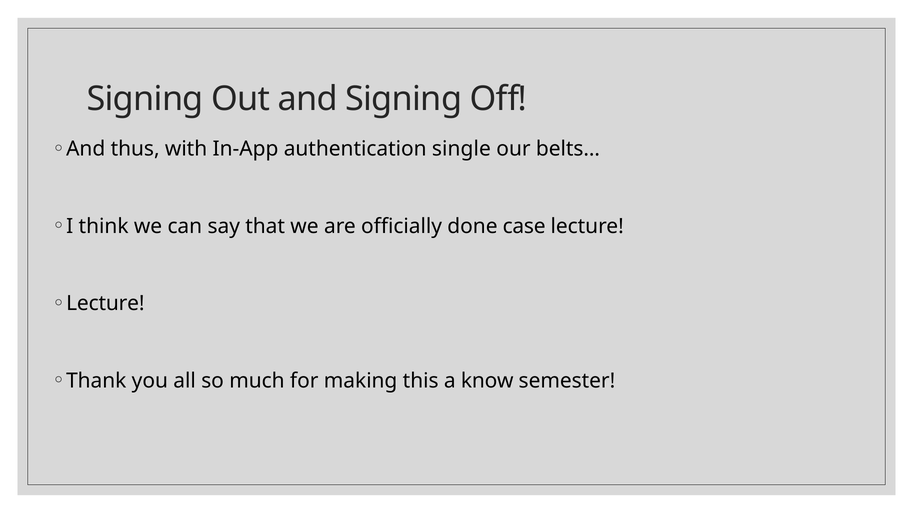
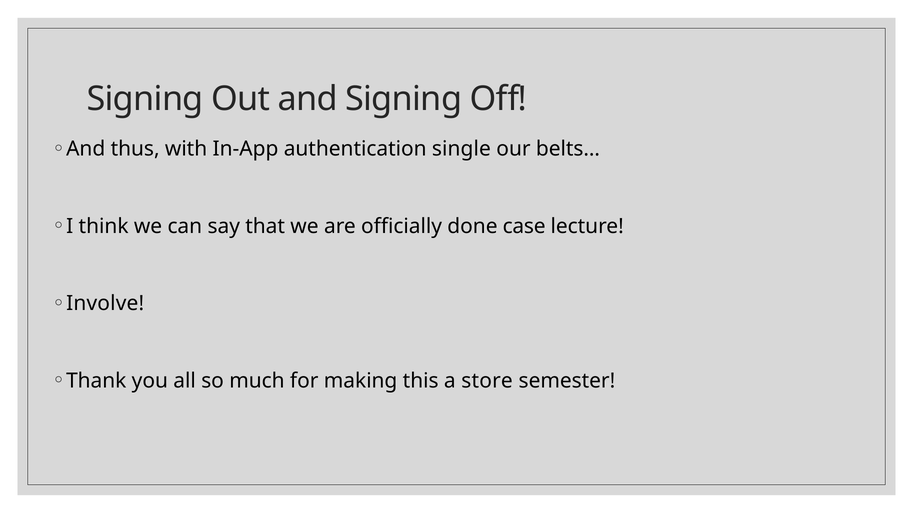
Lecture at (105, 304): Lecture -> Involve
know: know -> store
